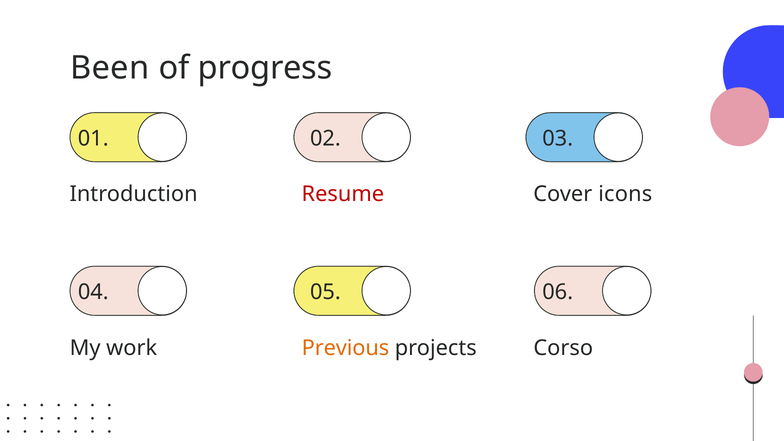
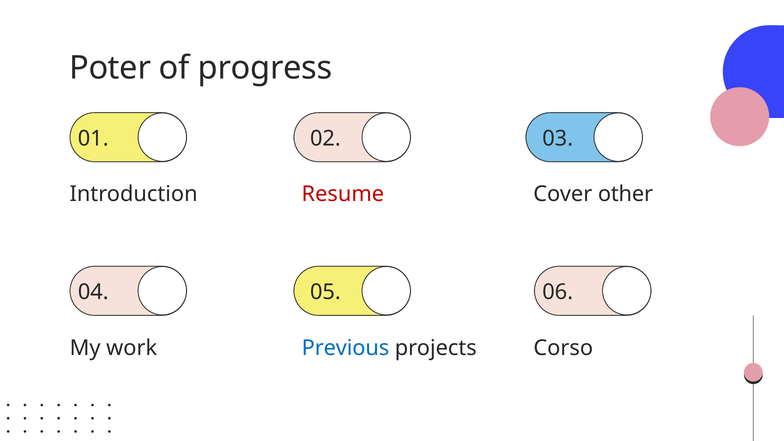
Been: Been -> Poter
icons: icons -> other
Previous colour: orange -> blue
